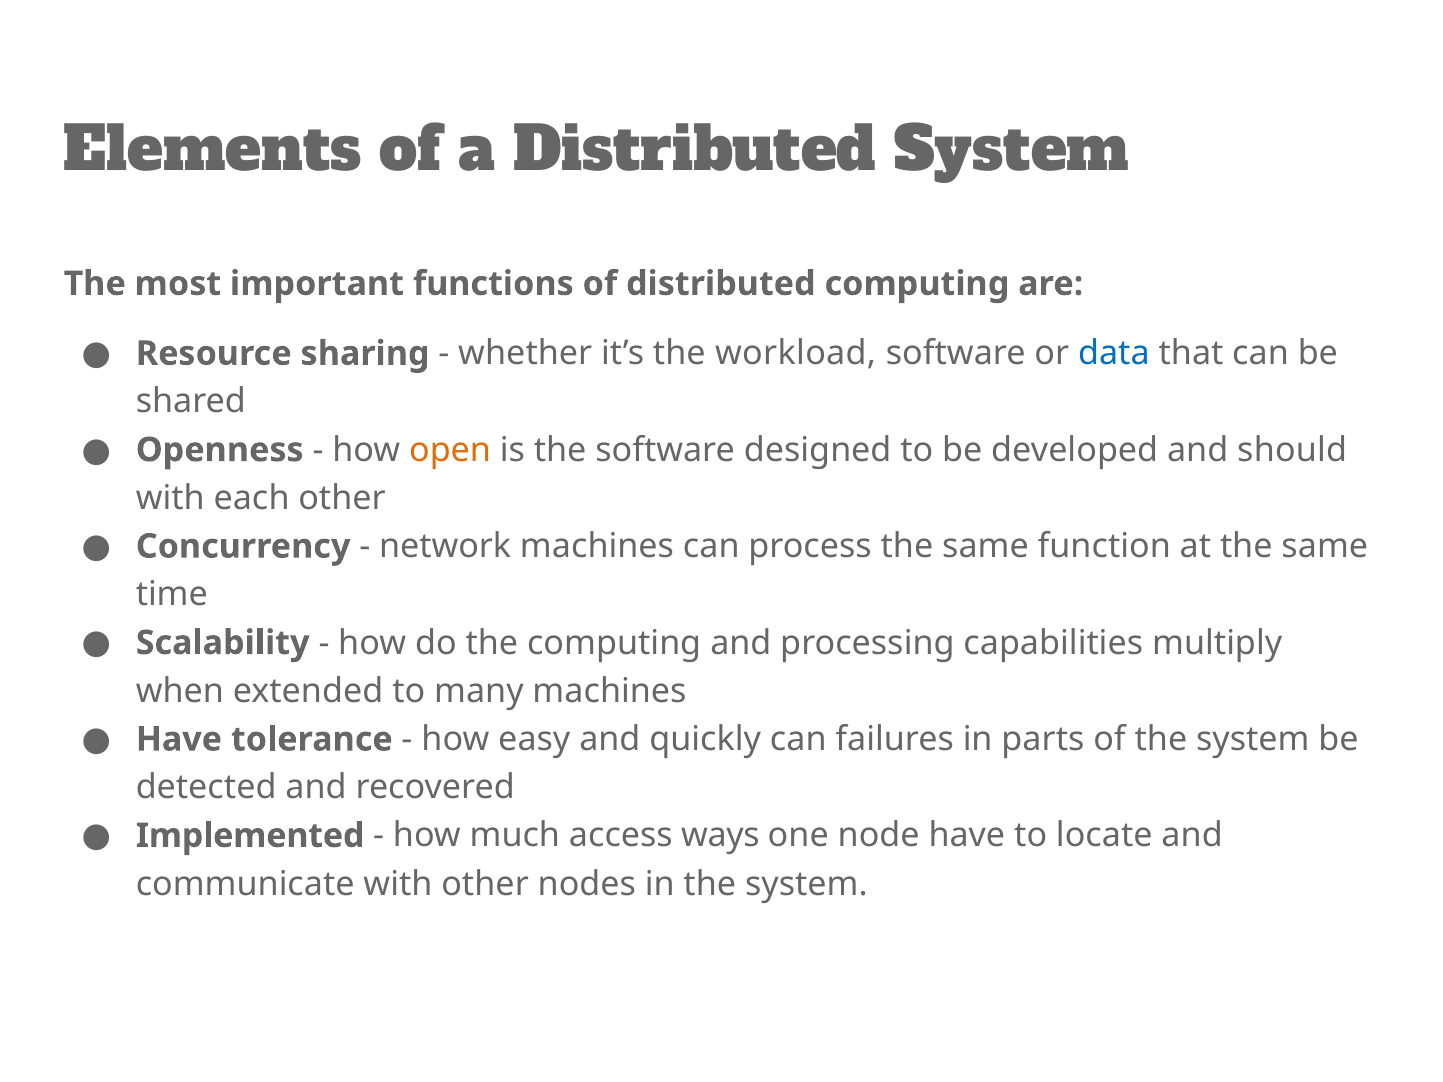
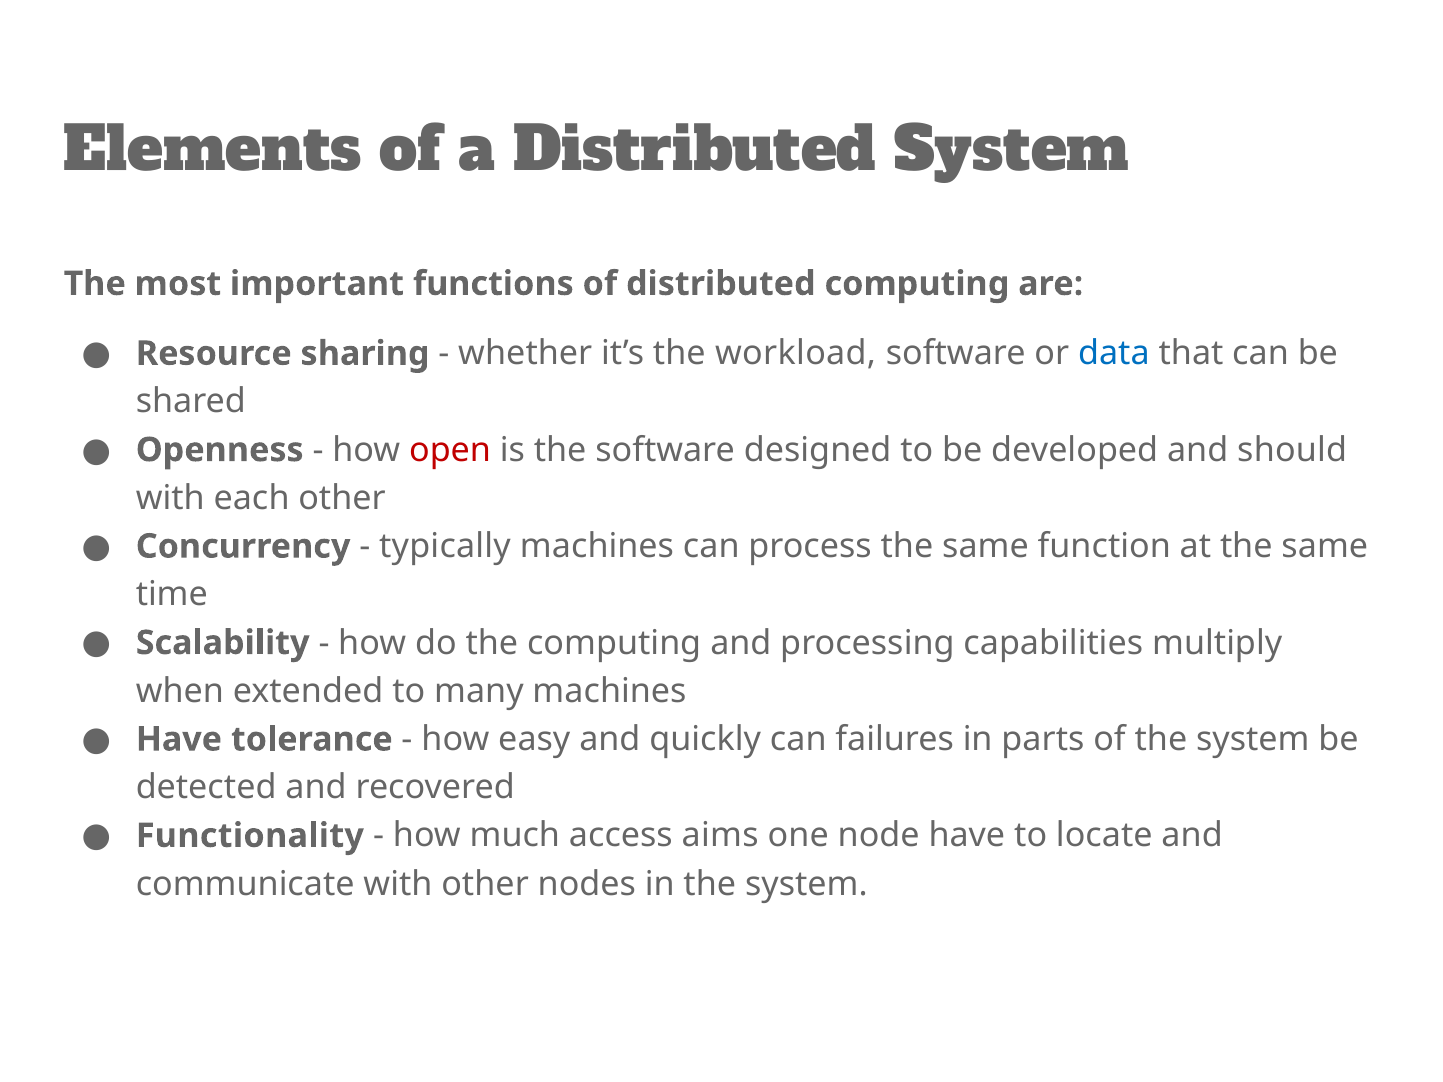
open colour: orange -> red
network: network -> typically
Implemented: Implemented -> Functionality
ways: ways -> aims
